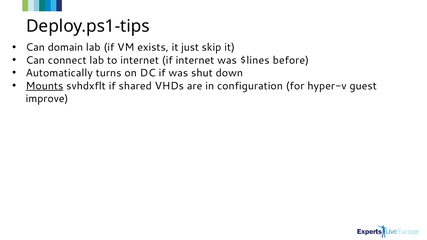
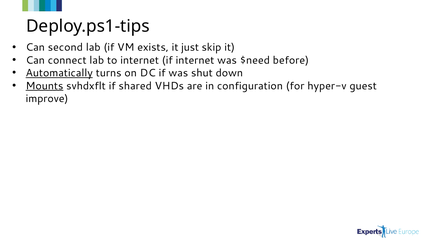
domain: domain -> second
$lines: $lines -> $need
Automatically underline: none -> present
